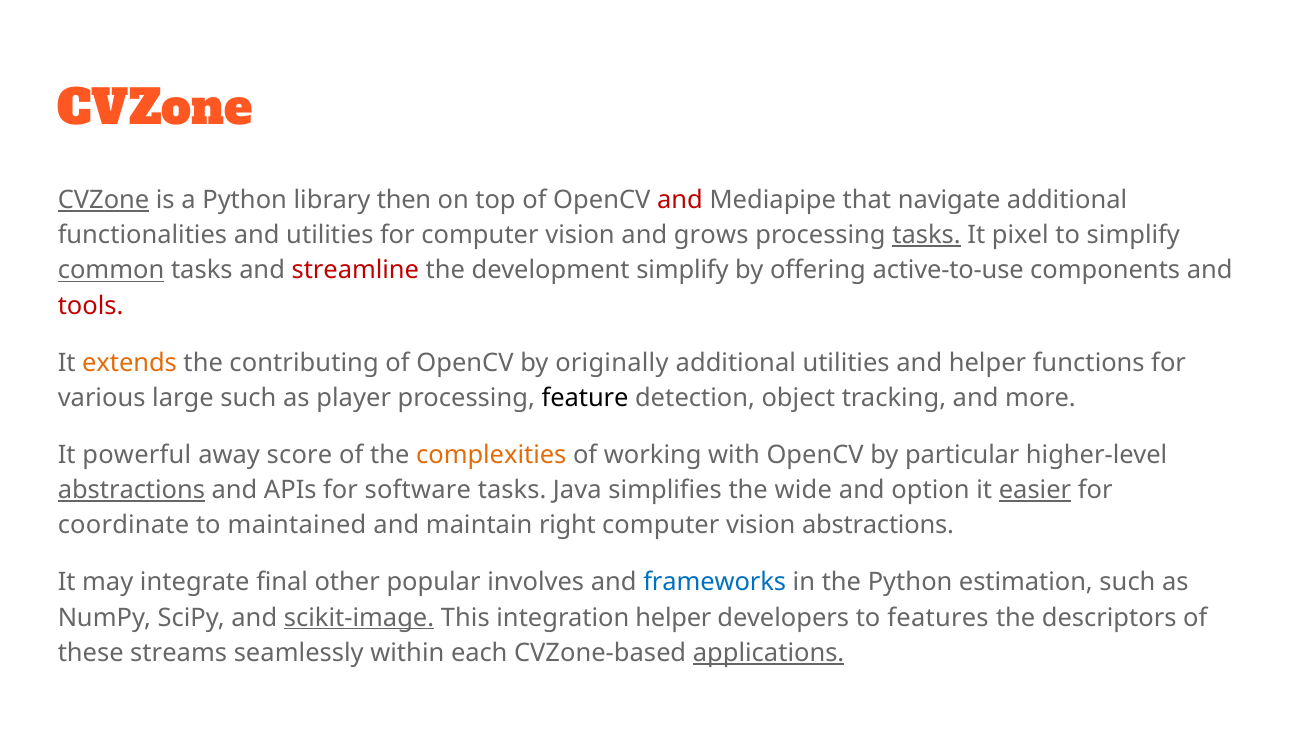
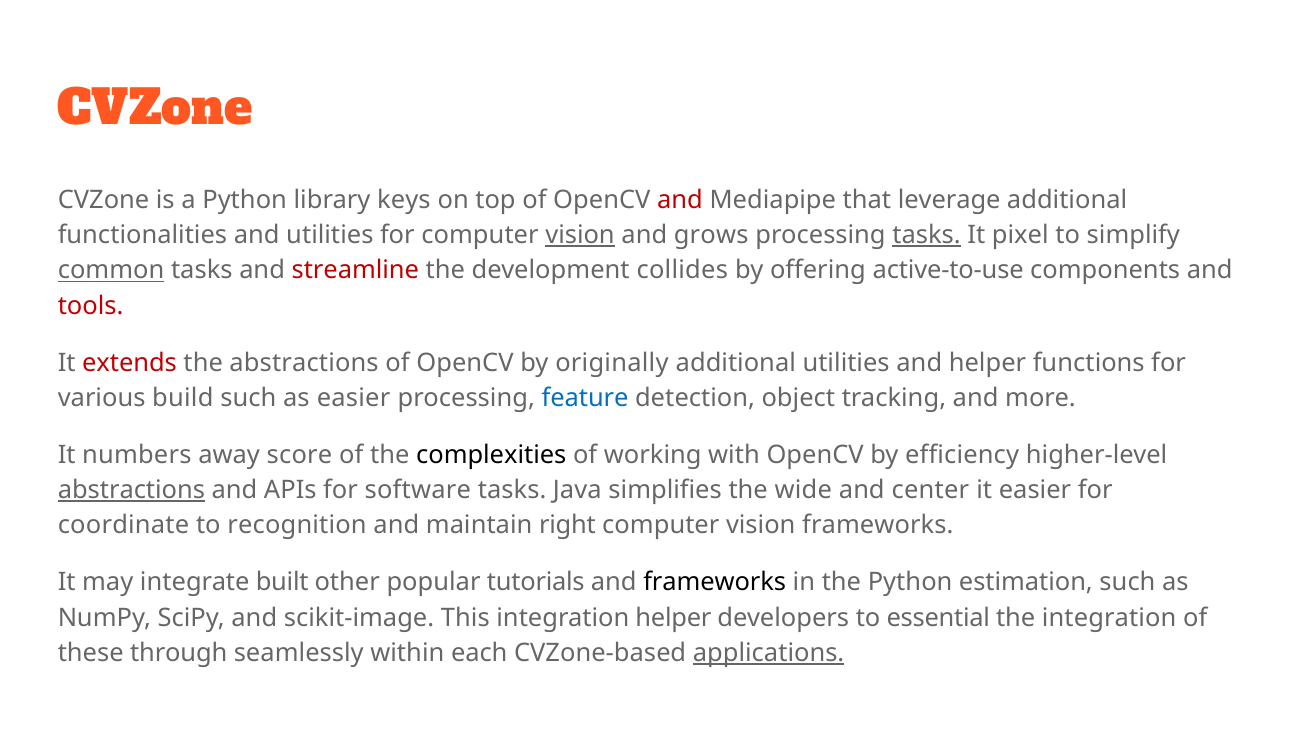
CVZone at (104, 200) underline: present -> none
then: then -> keys
navigate: navigate -> leverage
vision at (580, 235) underline: none -> present
development simplify: simplify -> collides
extends colour: orange -> red
the contributing: contributing -> abstractions
large: large -> build
as player: player -> easier
feature colour: black -> blue
powerful: powerful -> numbers
complexities colour: orange -> black
particular: particular -> efficiency
option: option -> center
easier at (1035, 490) underline: present -> none
maintained: maintained -> recognition
vision abstractions: abstractions -> frameworks
final: final -> built
involves: involves -> tutorials
frameworks at (715, 582) colour: blue -> black
scikit-image underline: present -> none
features: features -> essential
the descriptors: descriptors -> integration
streams: streams -> through
